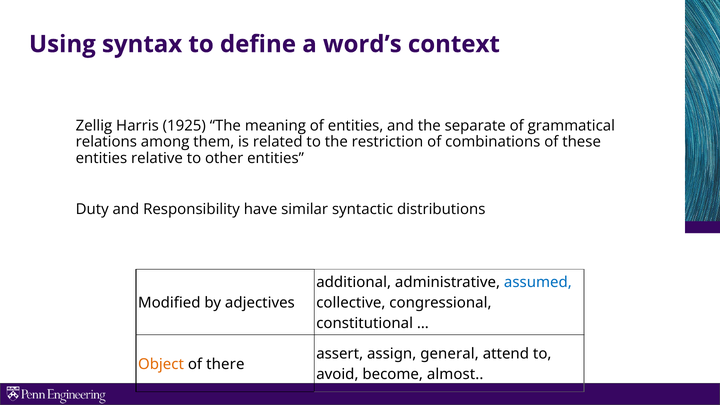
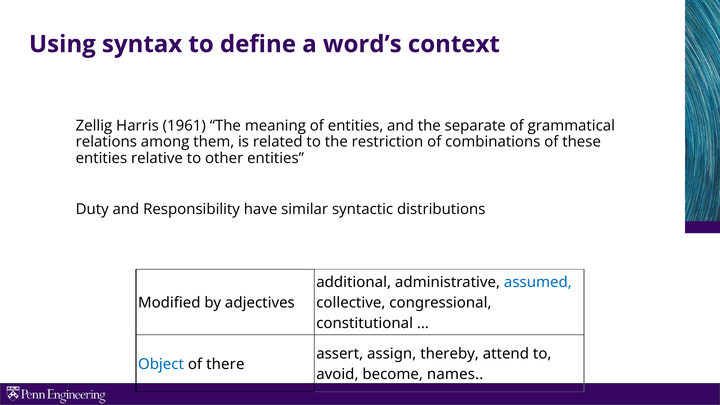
1925: 1925 -> 1961
general: general -> thereby
Object colour: orange -> blue
almost: almost -> names
